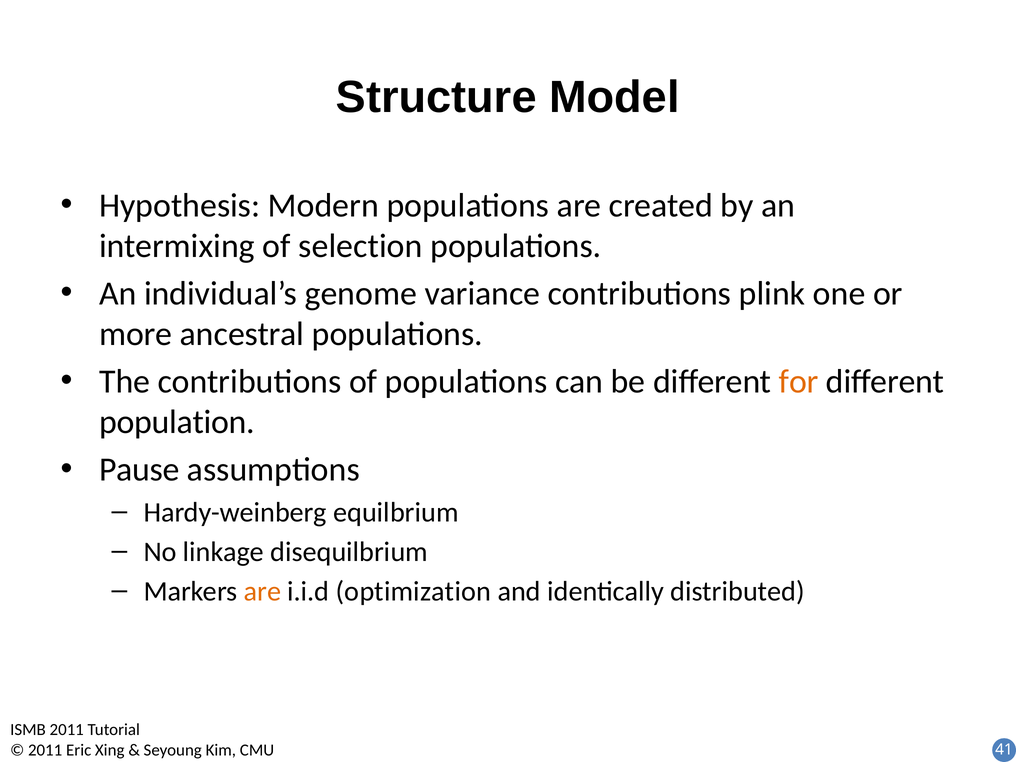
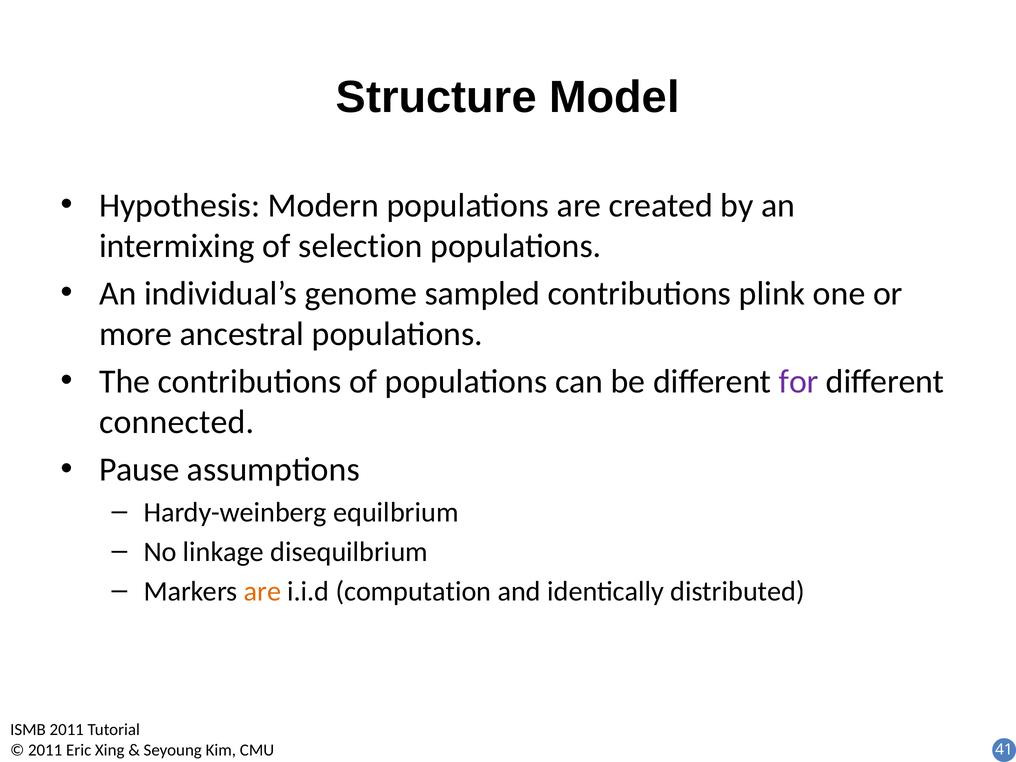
variance: variance -> sampled
for colour: orange -> purple
population: population -> connected
optimization: optimization -> computation
